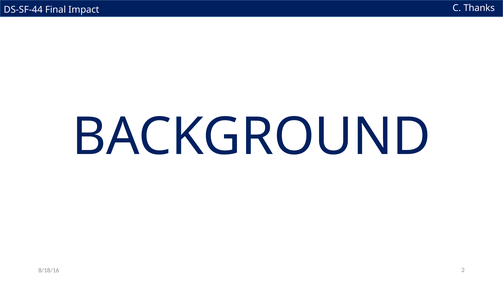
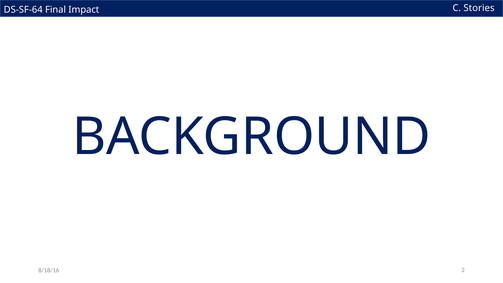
DS-SF-44: DS-SF-44 -> DS-SF-64
Thanks: Thanks -> Stories
